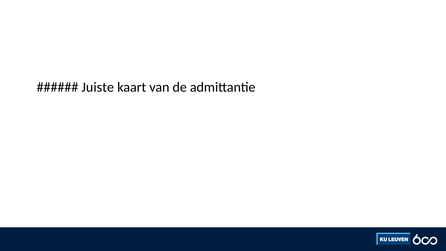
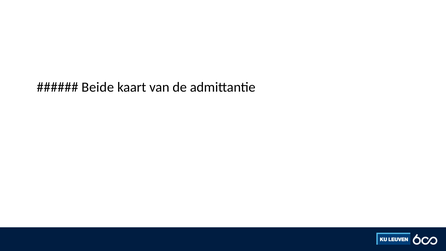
Juiste: Juiste -> Beide
